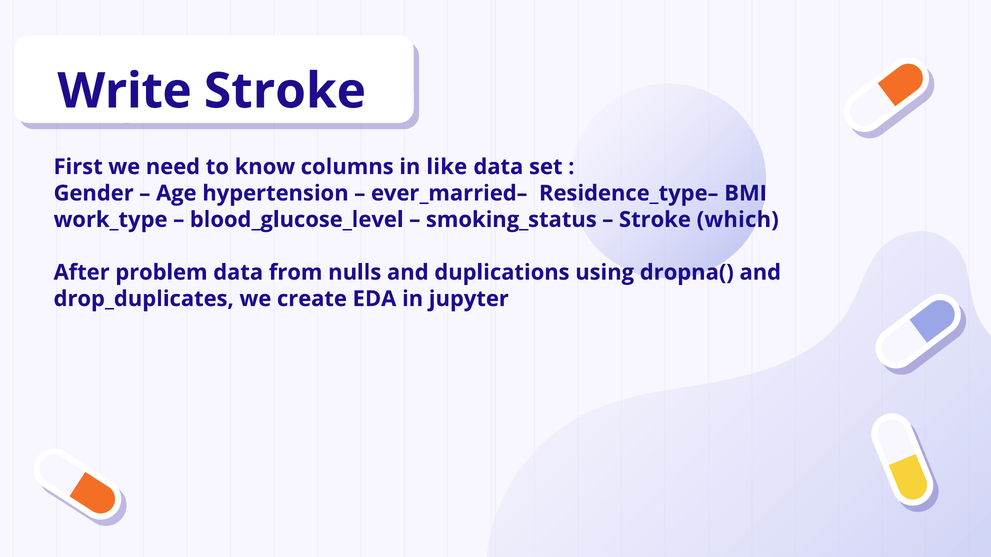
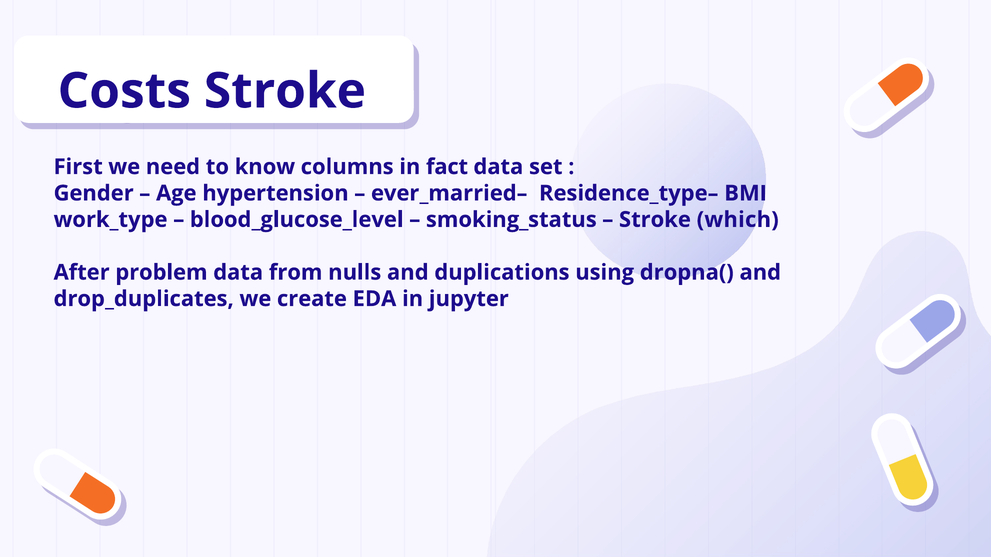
Write: Write -> Costs
like: like -> fact
